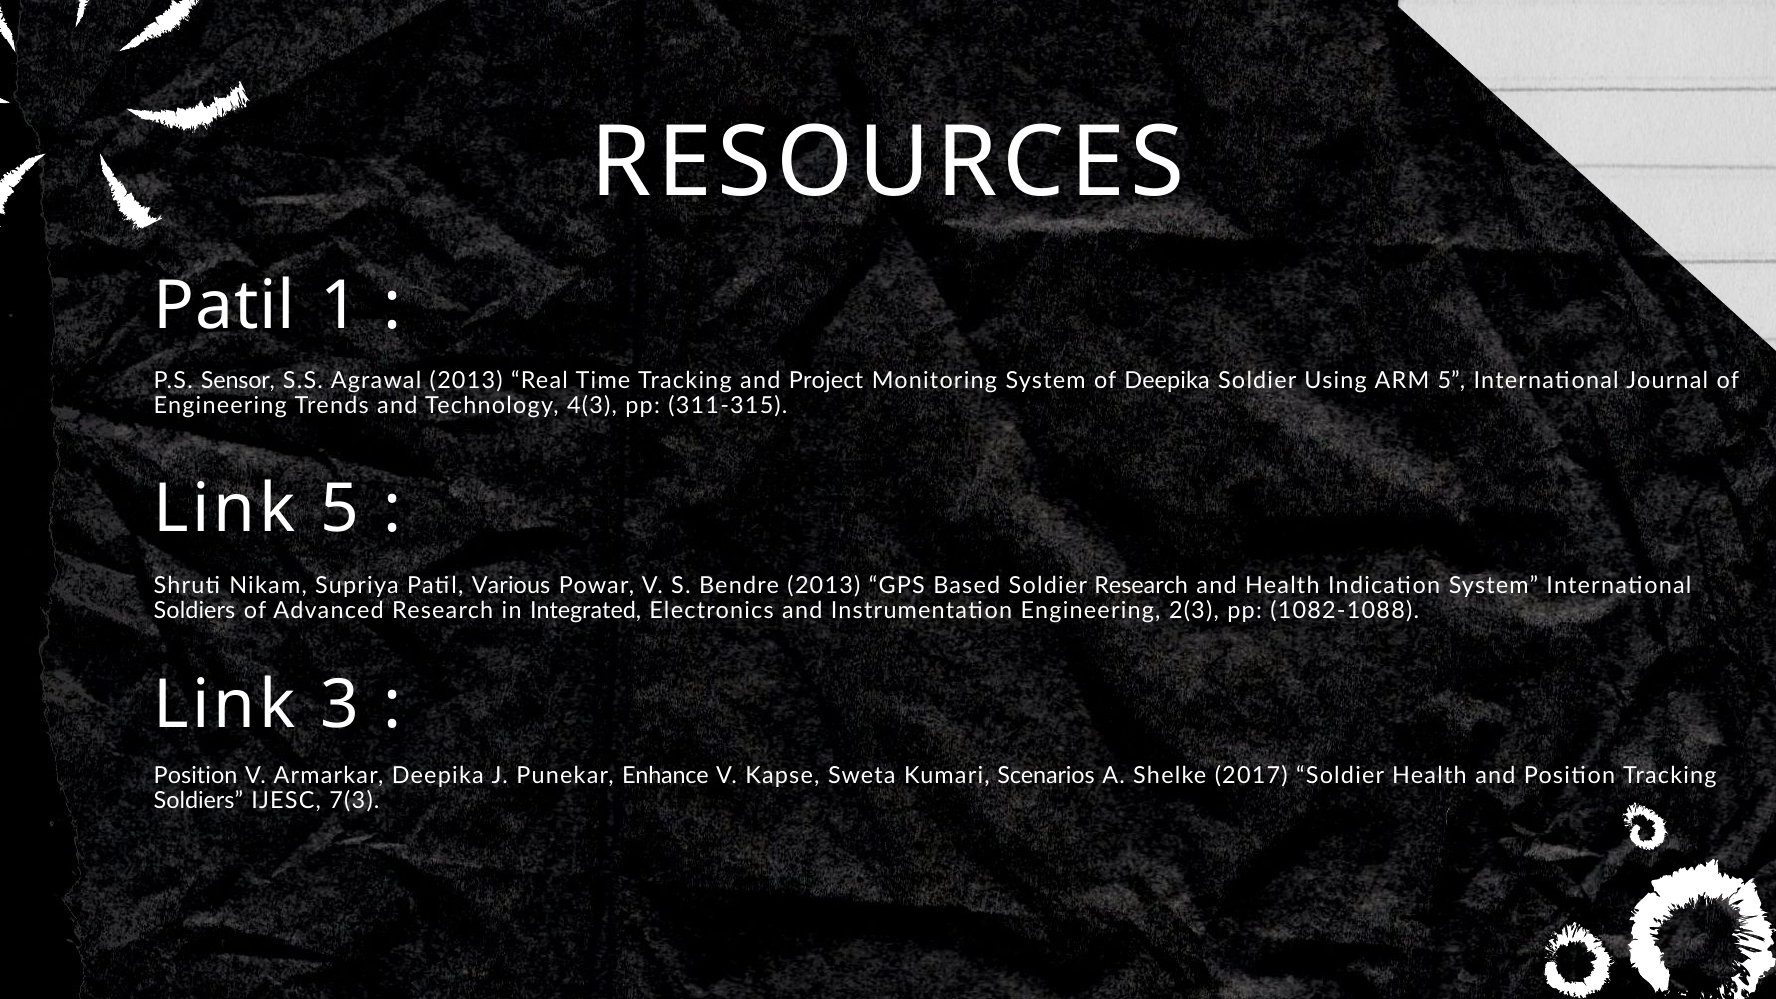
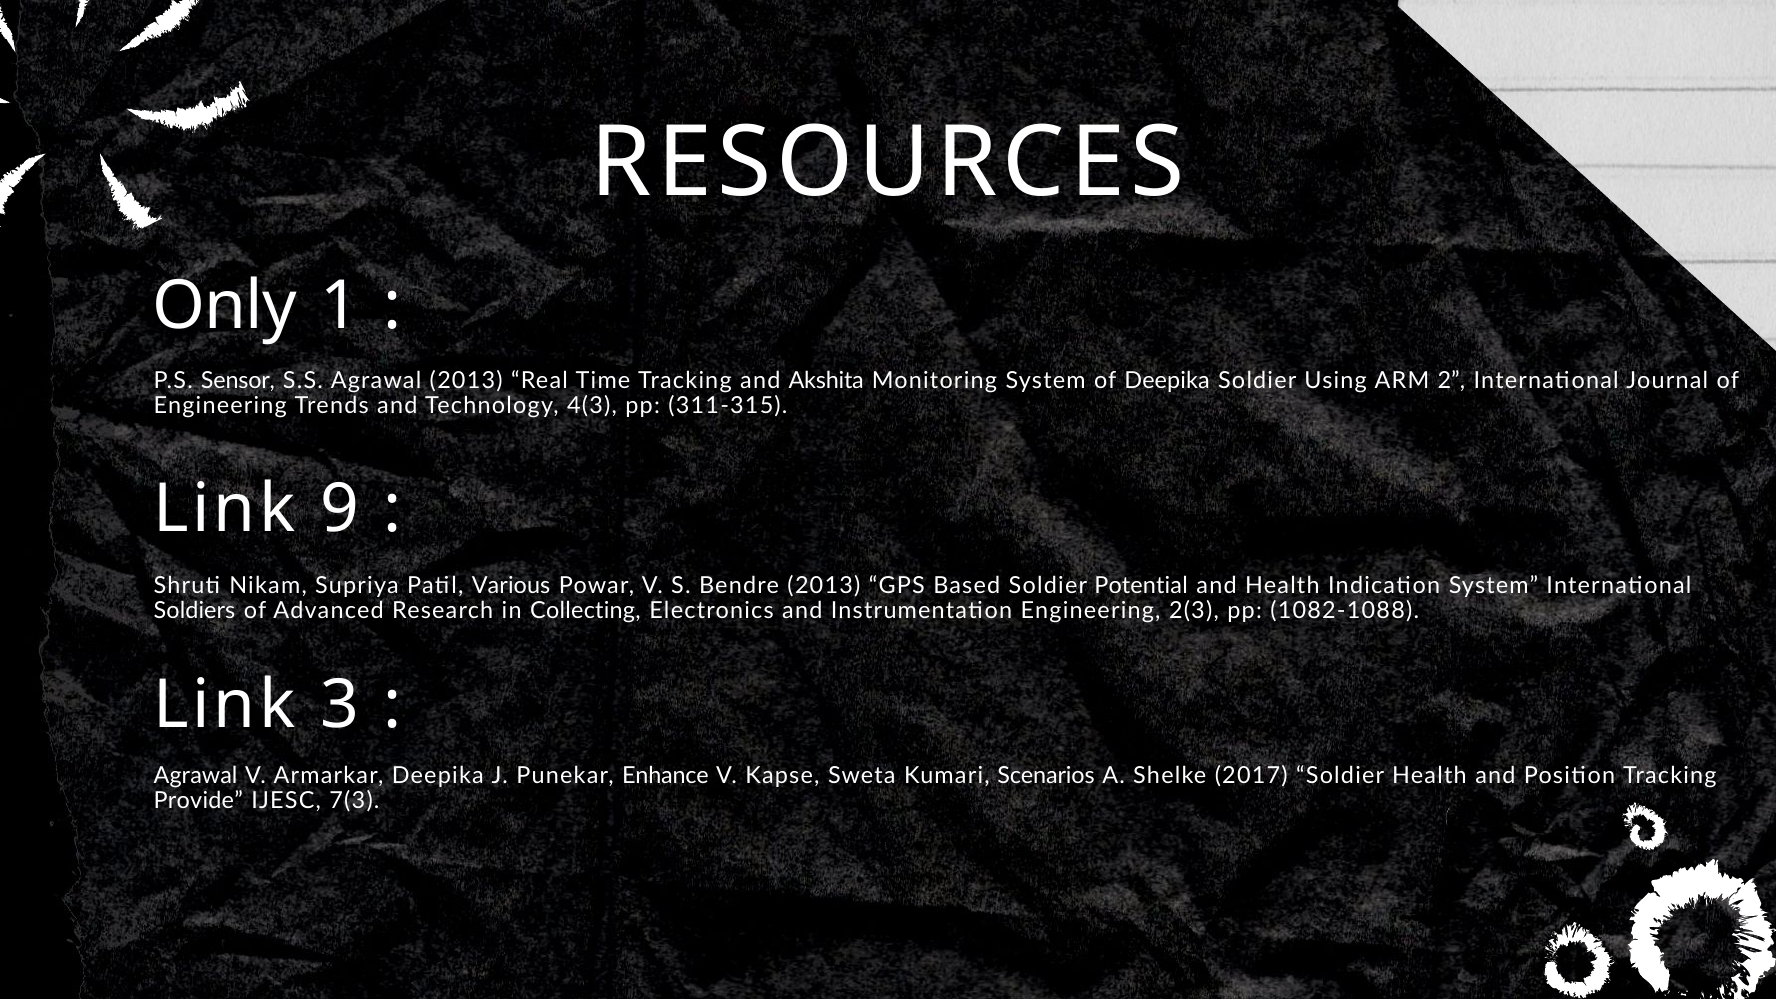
Patil at (224, 306): Patil -> Only
Project: Project -> Akshita
ARM 5: 5 -> 2
Link 5: 5 -> 9
Soldier Research: Research -> Potential
Integrated: Integrated -> Collecting
Position at (196, 776): Position -> Agrawal
Soldiers at (198, 801): Soldiers -> Provide
